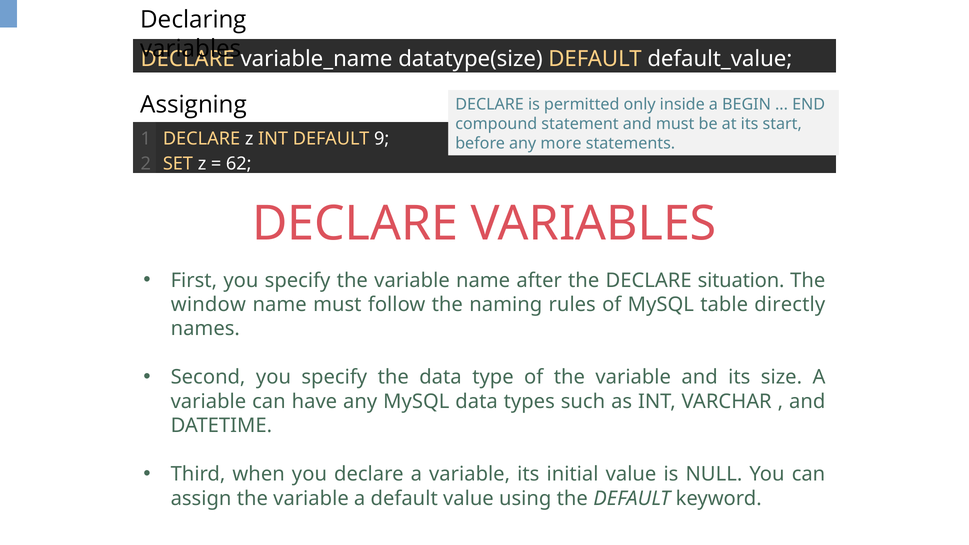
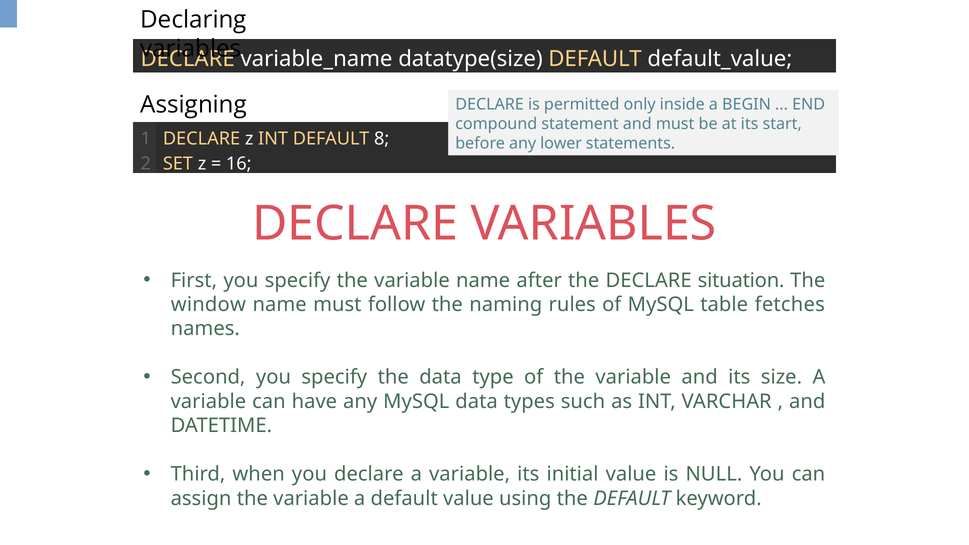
9: 9 -> 8
more: more -> lower
62: 62 -> 16
directly: directly -> fetches
